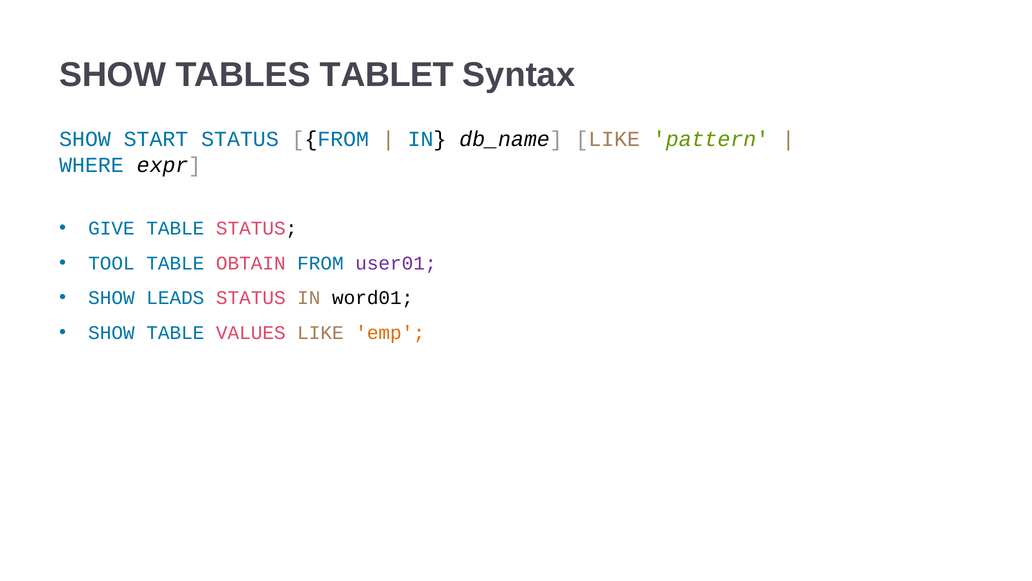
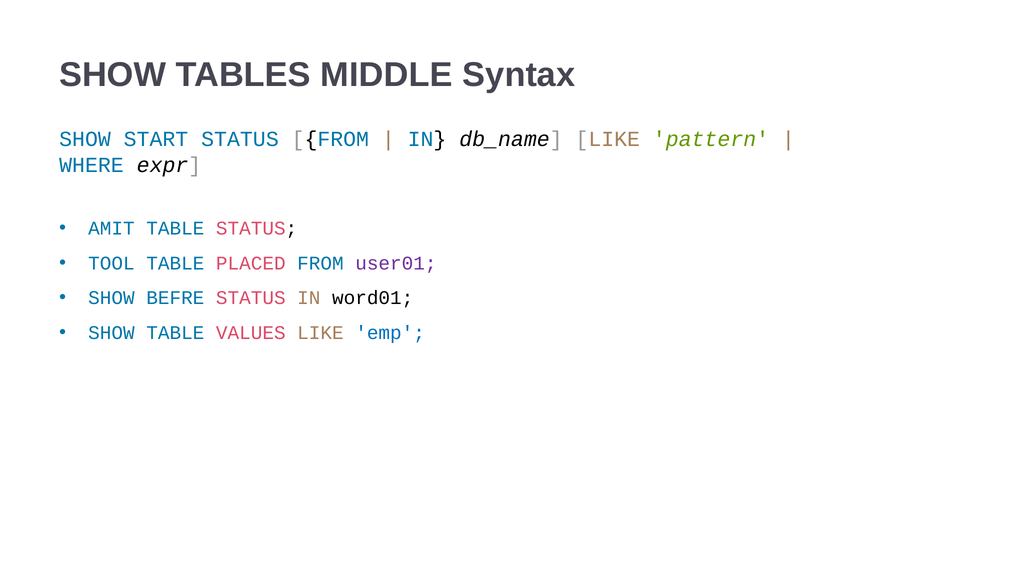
TABLET: TABLET -> MIDDLE
GIVE: GIVE -> AMIT
OBTAIN: OBTAIN -> PLACED
LEADS: LEADS -> BEFRE
emp colour: orange -> blue
